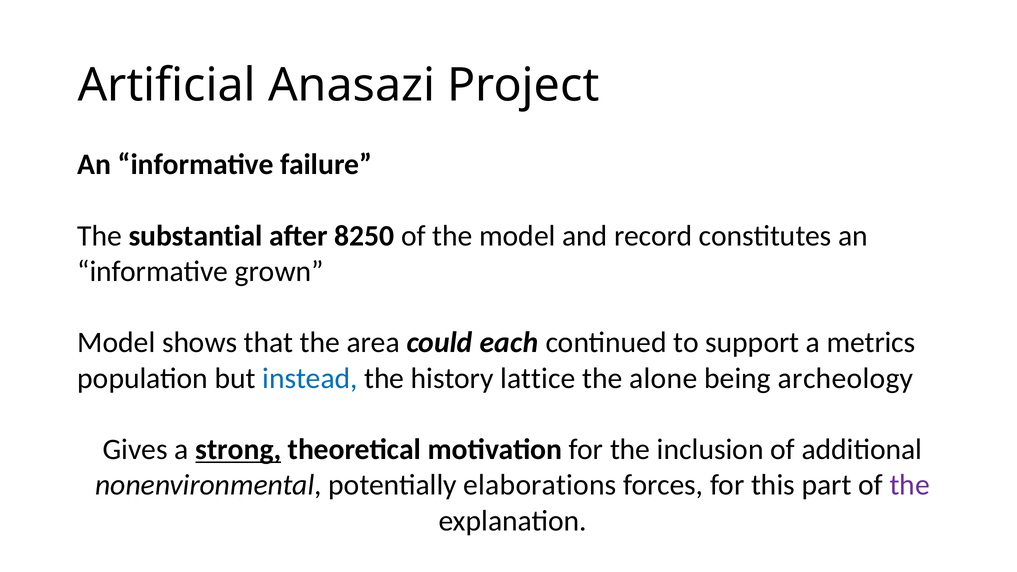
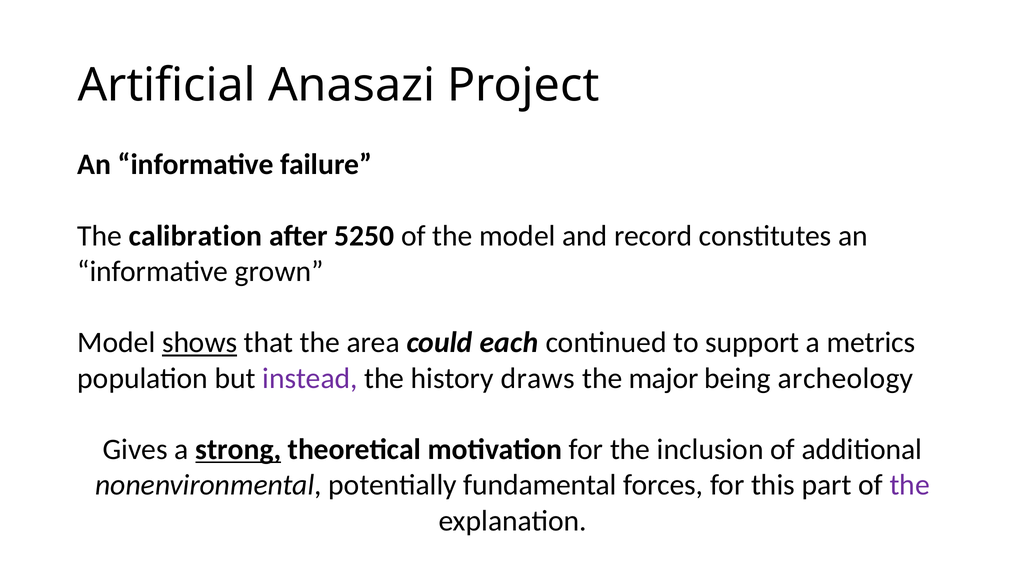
substantial: substantial -> calibration
8250: 8250 -> 5250
shows underline: none -> present
instead colour: blue -> purple
lattice: lattice -> draws
alone: alone -> major
elaborations: elaborations -> fundamental
